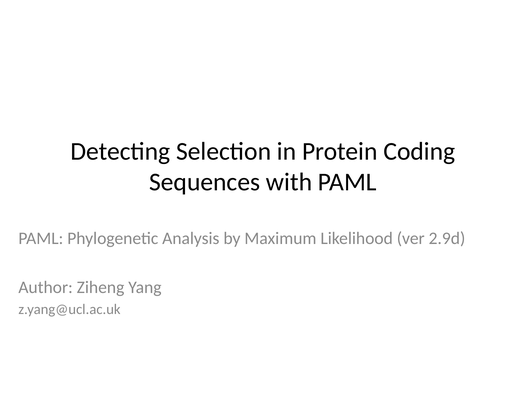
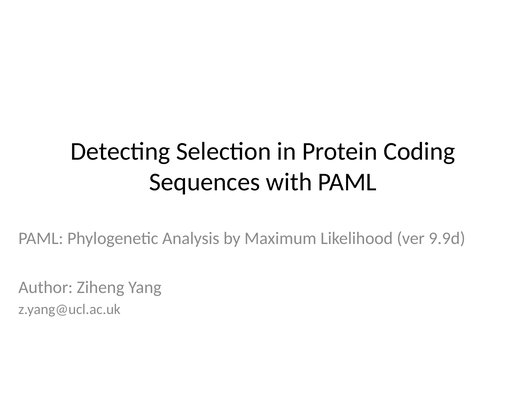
2.9d: 2.9d -> 9.9d
